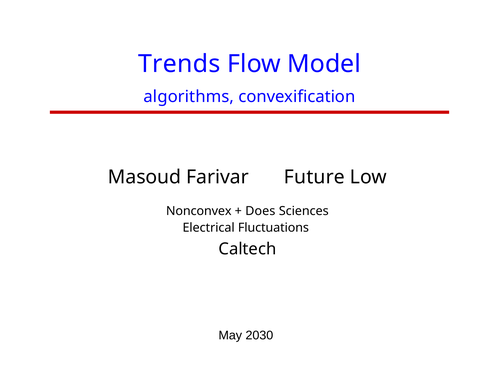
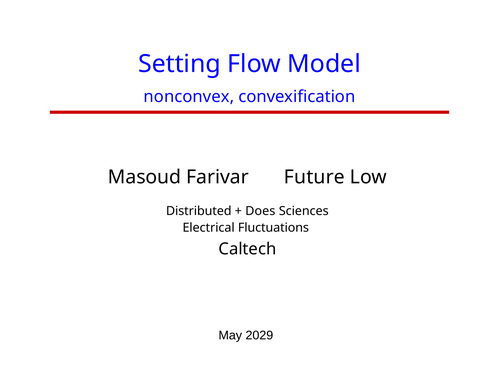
Trends: Trends -> Setting
algorithms: algorithms -> nonconvex
Nonconvex: Nonconvex -> Distributed
2030: 2030 -> 2029
